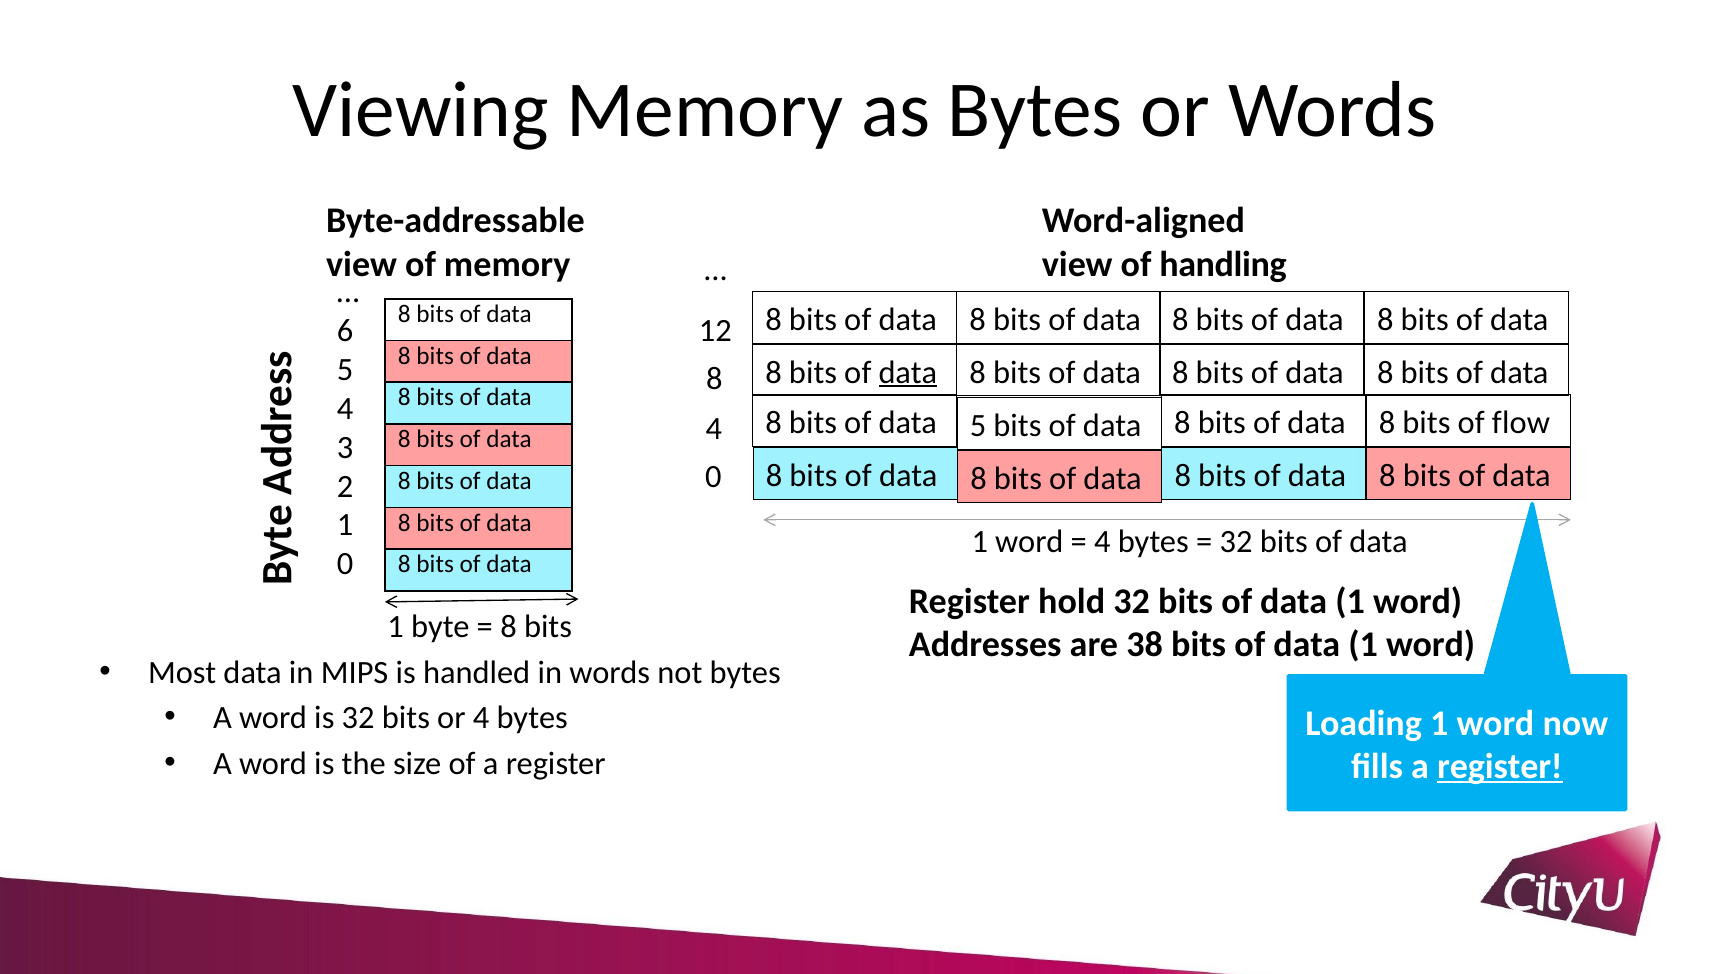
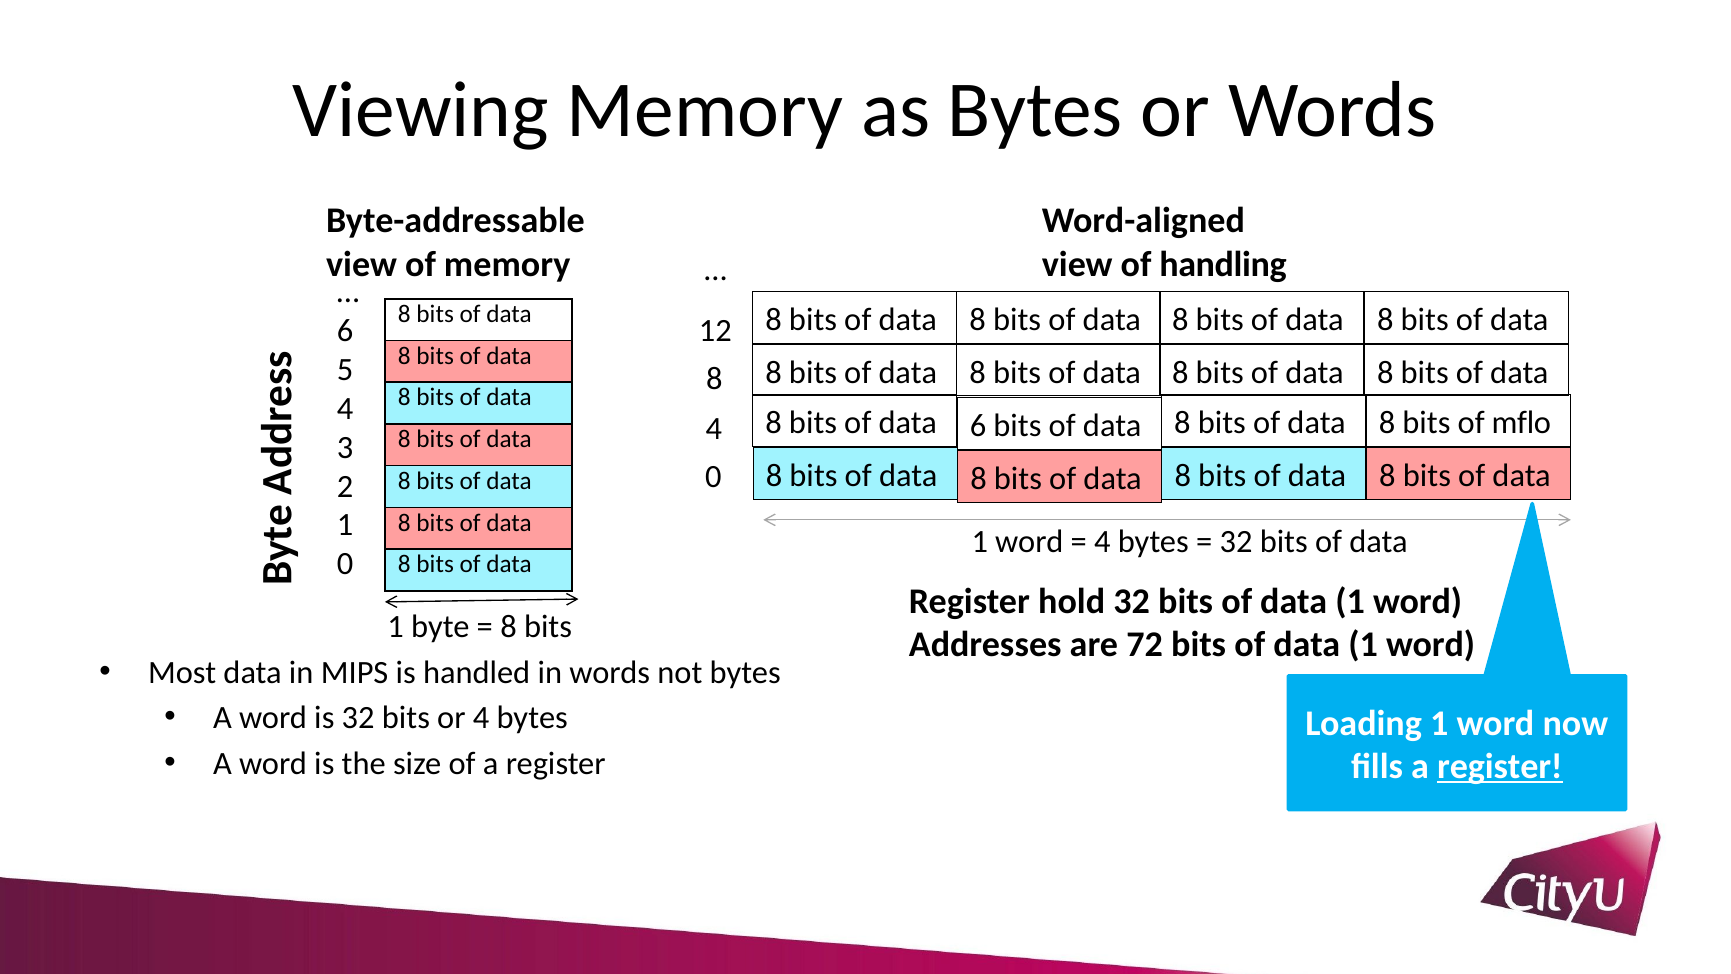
data at (908, 372) underline: present -> none
data 5: 5 -> 6
flow: flow -> mflo
38: 38 -> 72
